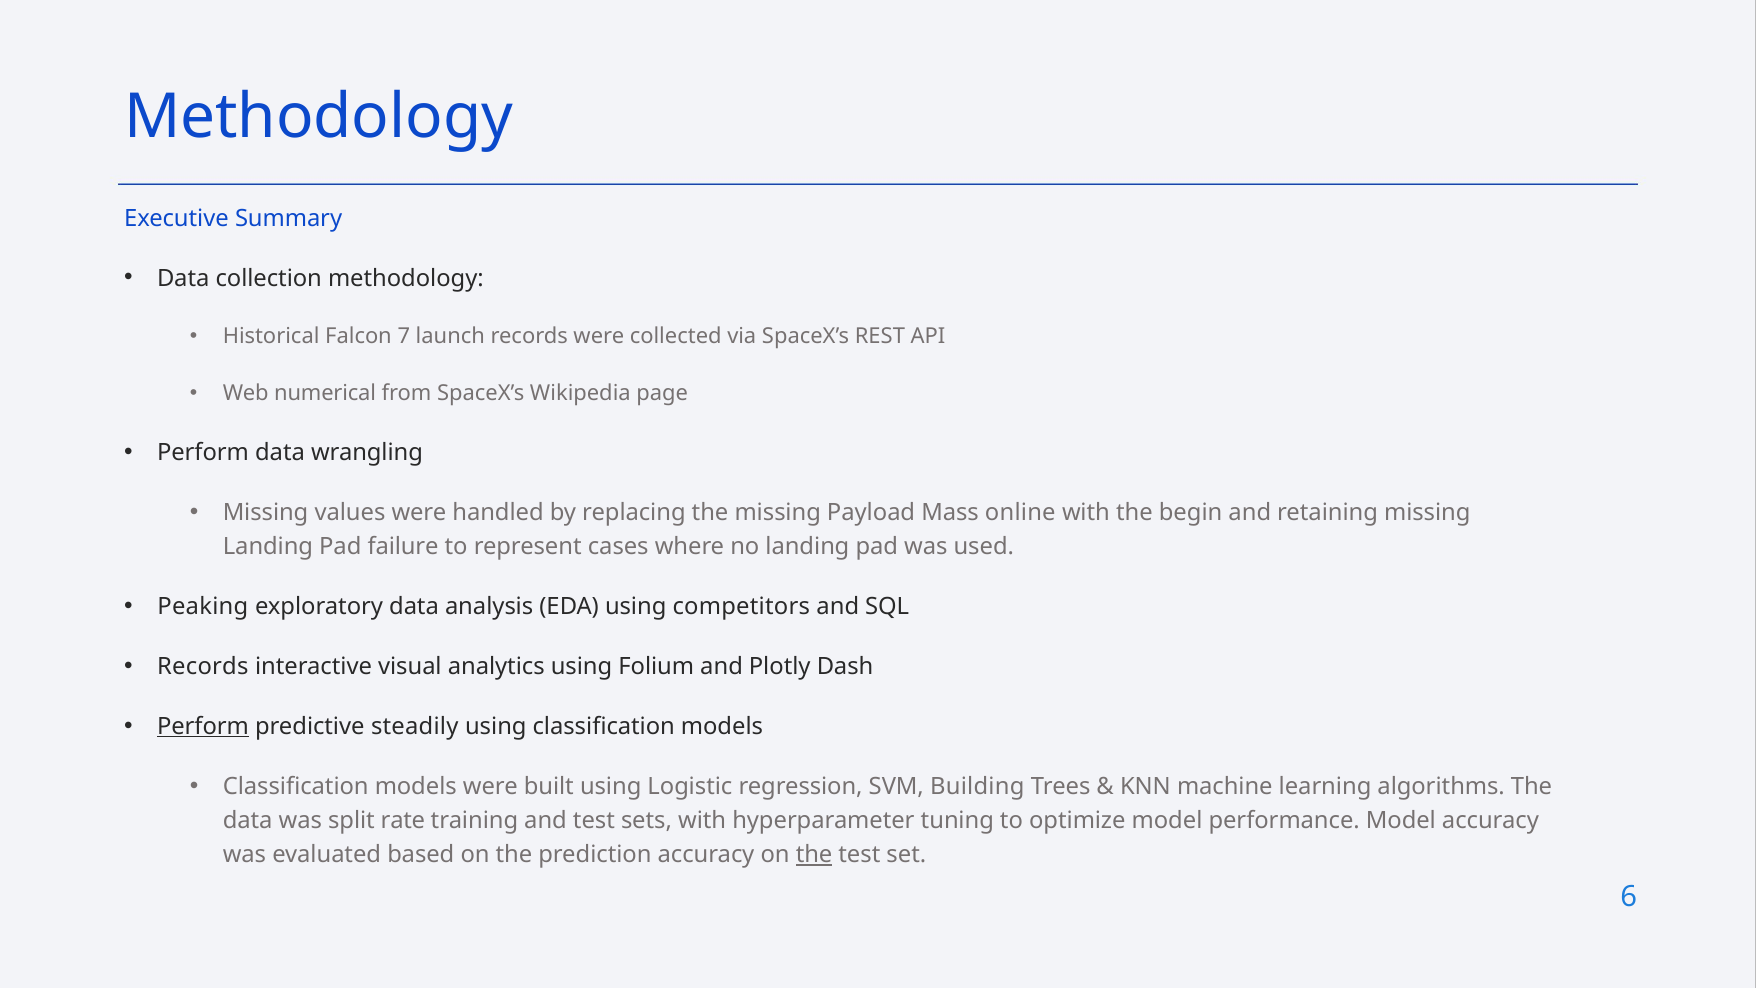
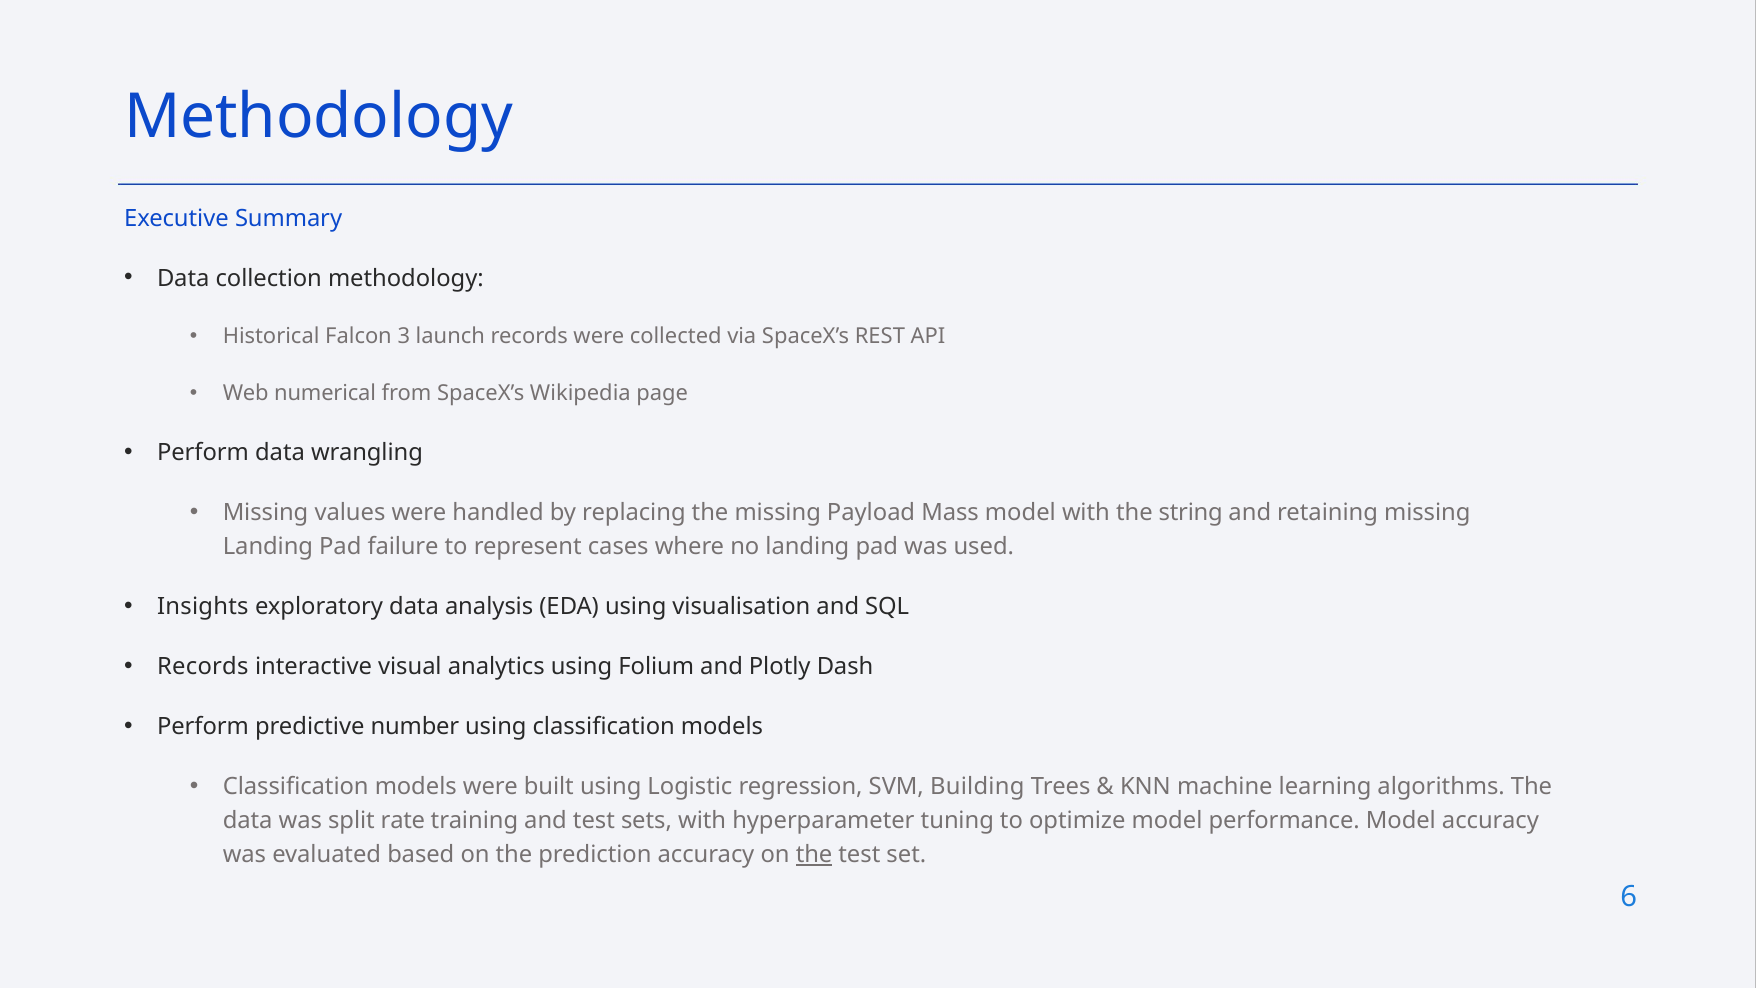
7: 7 -> 3
Mass online: online -> model
begin: begin -> string
Peaking: Peaking -> Insights
competitors: competitors -> visualisation
Perform at (203, 726) underline: present -> none
steadily: steadily -> number
